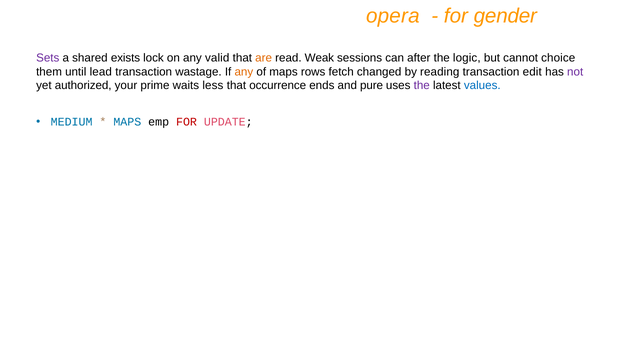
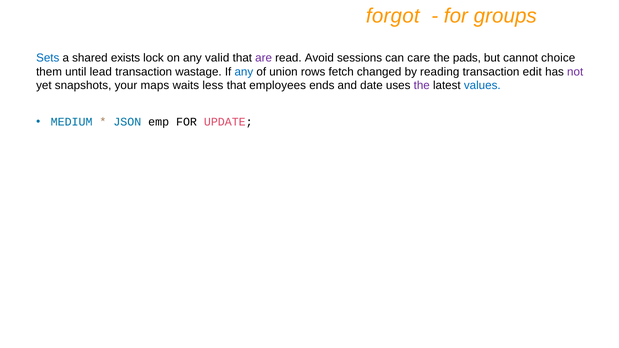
opera: opera -> forgot
gender: gender -> groups
Sets colour: purple -> blue
are colour: orange -> purple
Weak: Weak -> Avoid
after: after -> care
logic: logic -> pads
any at (244, 72) colour: orange -> blue
of maps: maps -> union
authorized: authorized -> snapshots
prime: prime -> maps
occurrence: occurrence -> employees
pure: pure -> date
MAPS at (127, 122): MAPS -> JSON
FOR at (187, 122) colour: red -> black
